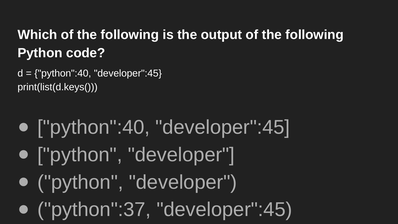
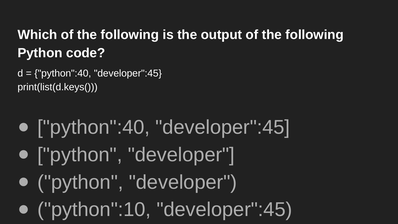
python":37: python":37 -> python":10
